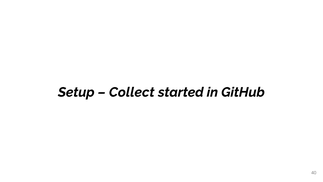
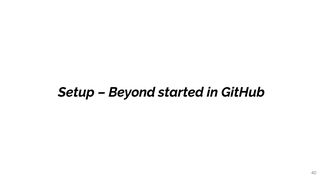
Collect: Collect -> Beyond
